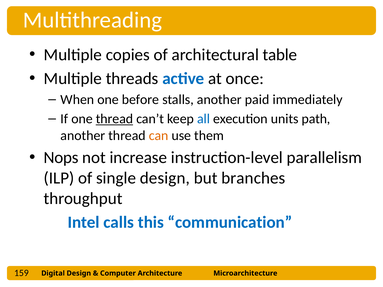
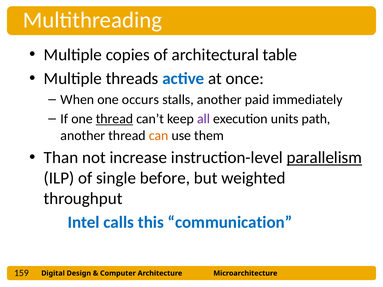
before: before -> occurs
all colour: blue -> purple
Nops: Nops -> Than
parallelism underline: none -> present
single design: design -> before
branches: branches -> weighted
